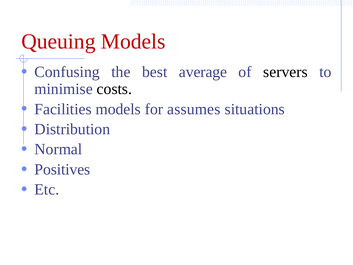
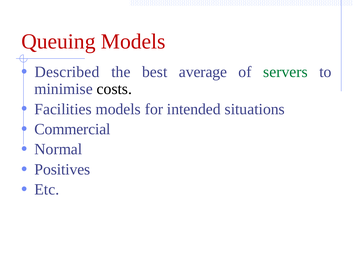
Confusing: Confusing -> Described
servers colour: black -> green
assumes: assumes -> intended
Distribution: Distribution -> Commercial
